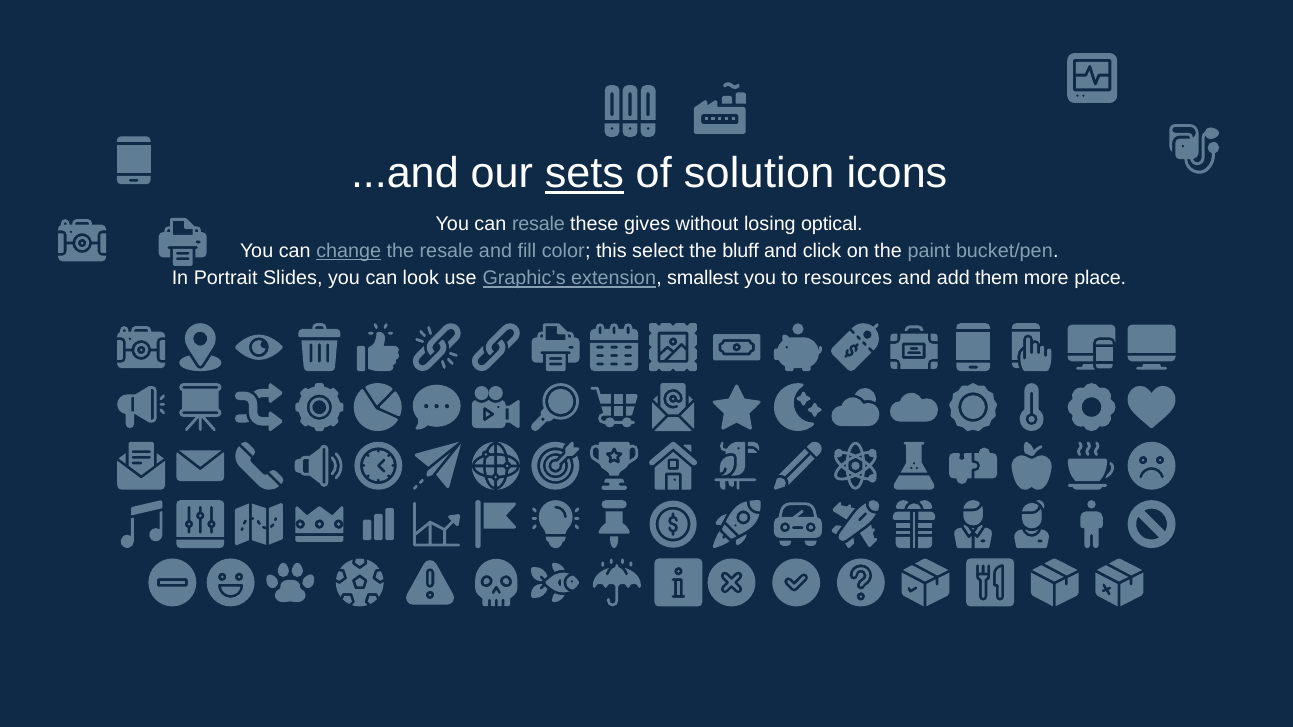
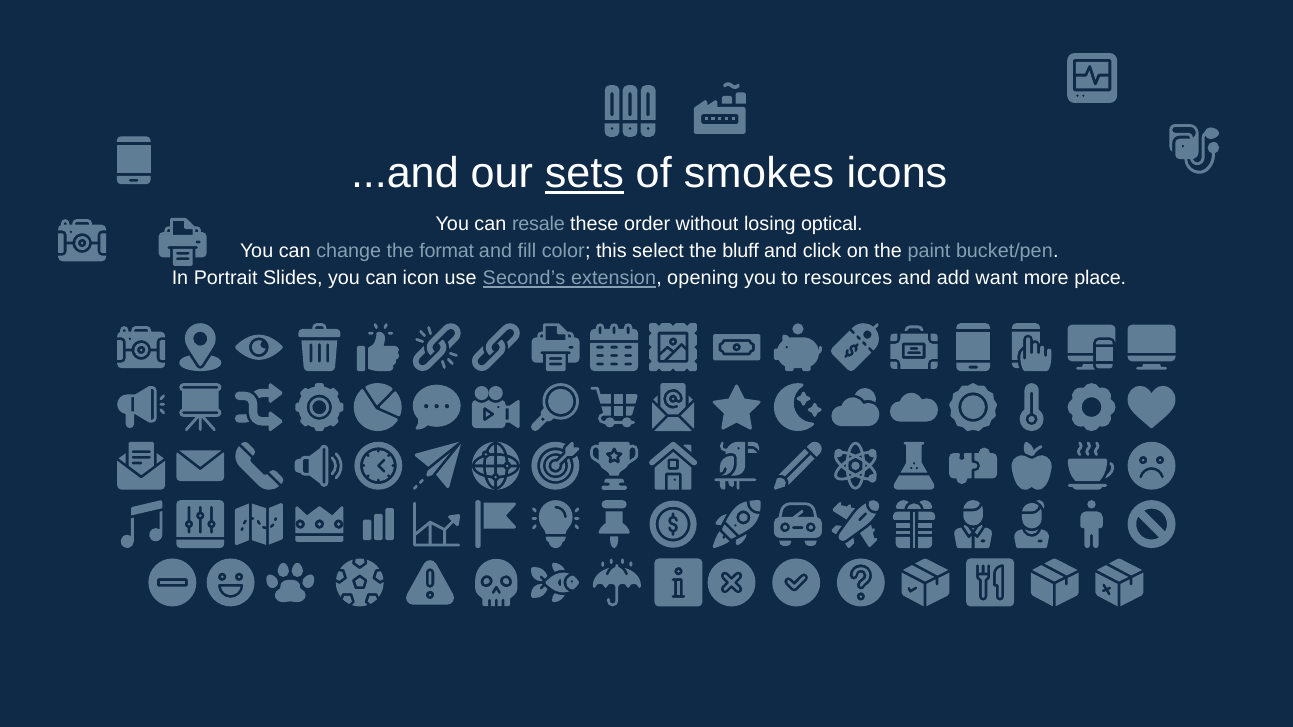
solution: solution -> smokes
gives: gives -> order
change underline: present -> none
the resale: resale -> format
look: look -> icon
Graphic’s: Graphic’s -> Second’s
smallest: smallest -> opening
them: them -> want
